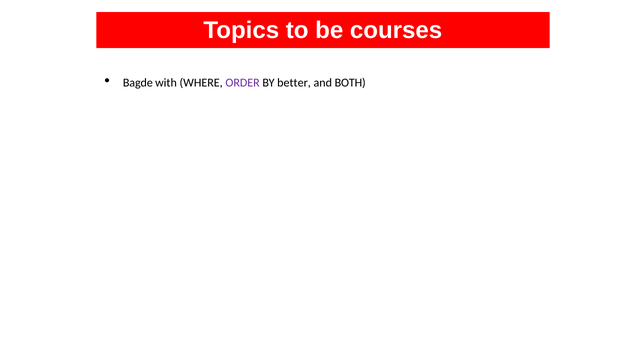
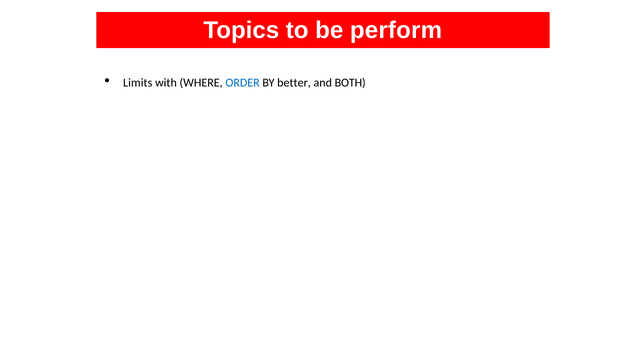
courses: courses -> perform
Bagde: Bagde -> Limits
ORDER colour: purple -> blue
